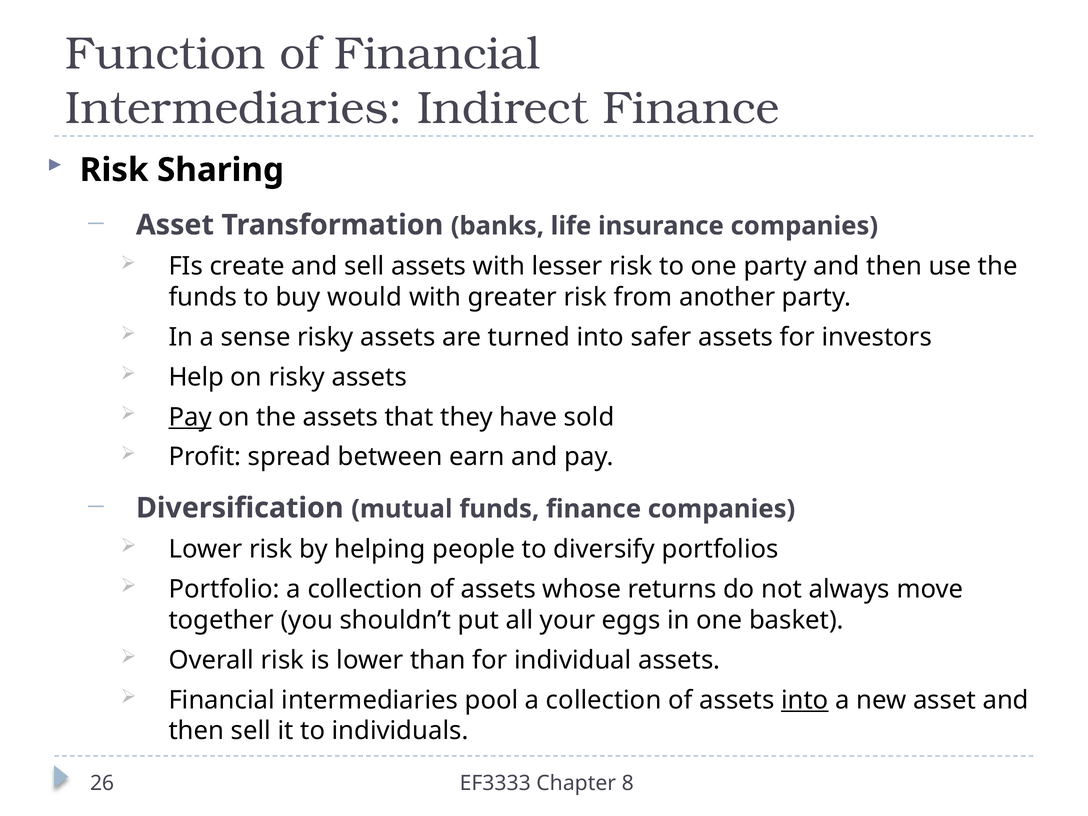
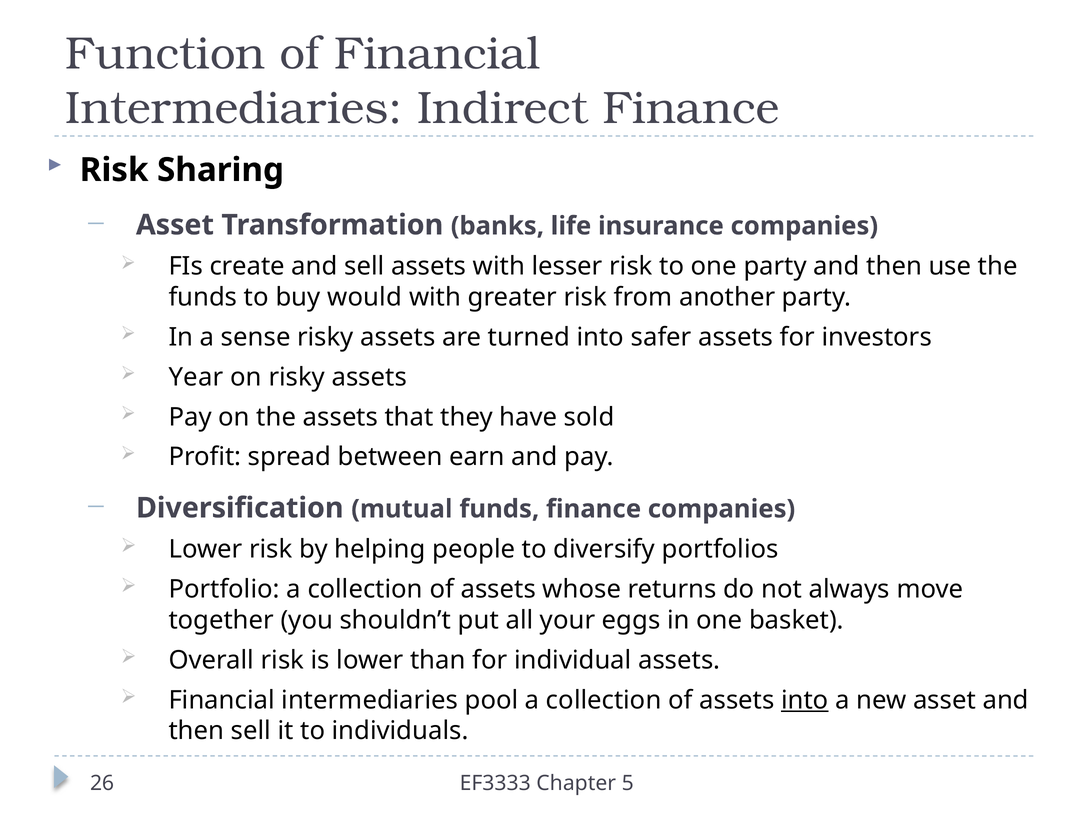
Help: Help -> Year
Pay at (190, 417) underline: present -> none
8: 8 -> 5
